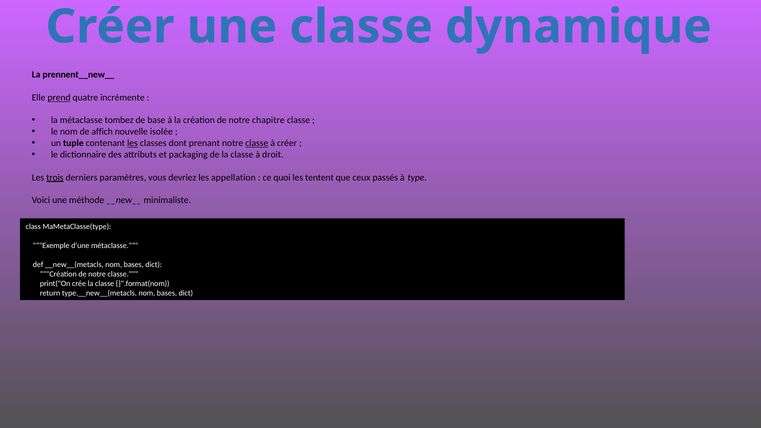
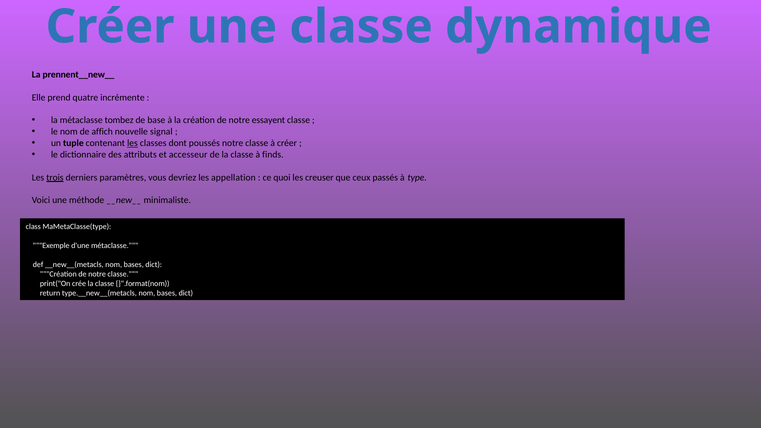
prend underline: present -> none
chapitre: chapitre -> essayent
isolée: isolée -> signal
prenant: prenant -> poussés
classe at (257, 143) underline: present -> none
packaging: packaging -> accesseur
droit: droit -> finds
tentent: tentent -> creuser
